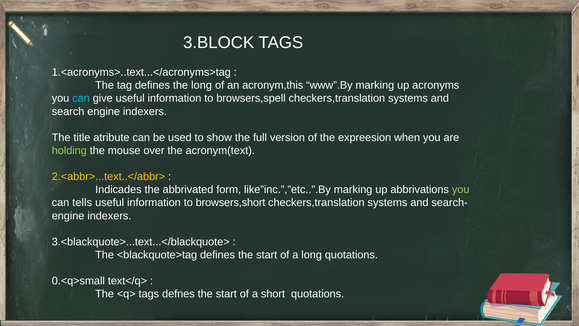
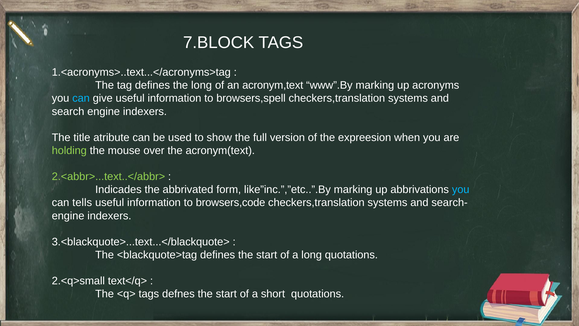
3.BLOCK: 3.BLOCK -> 7.BLOCK
acronym,this: acronym,this -> acronym,text
2.<abbr>...text..</abbr> colour: yellow -> light green
you at (461, 189) colour: light green -> light blue
browsers,short: browsers,short -> browsers,code
0.<q>small: 0.<q>small -> 2.<q>small
